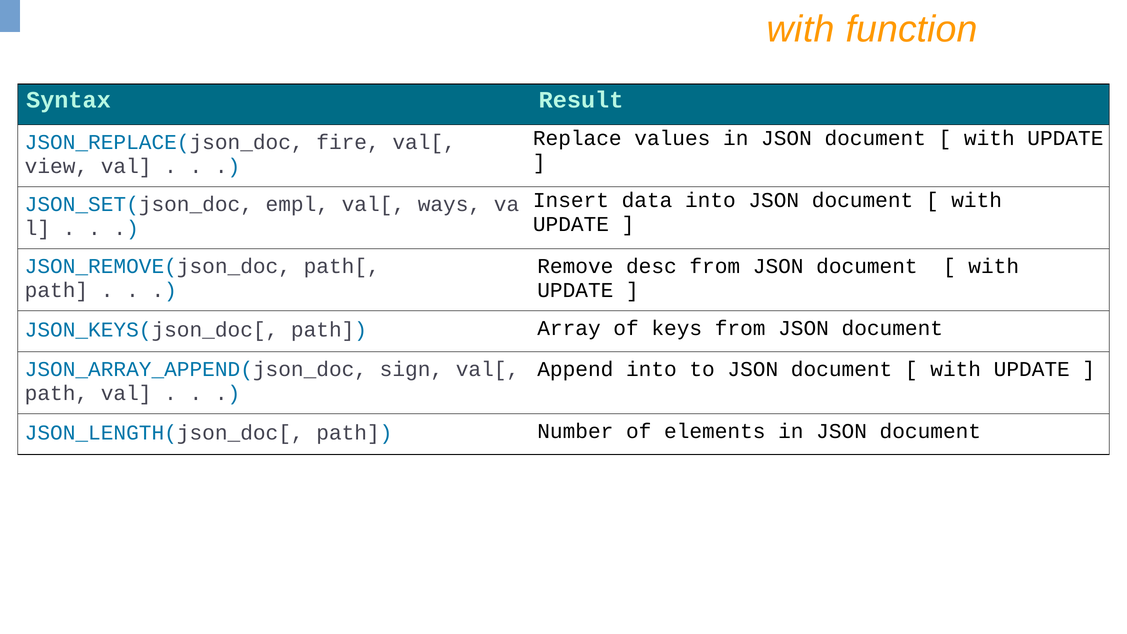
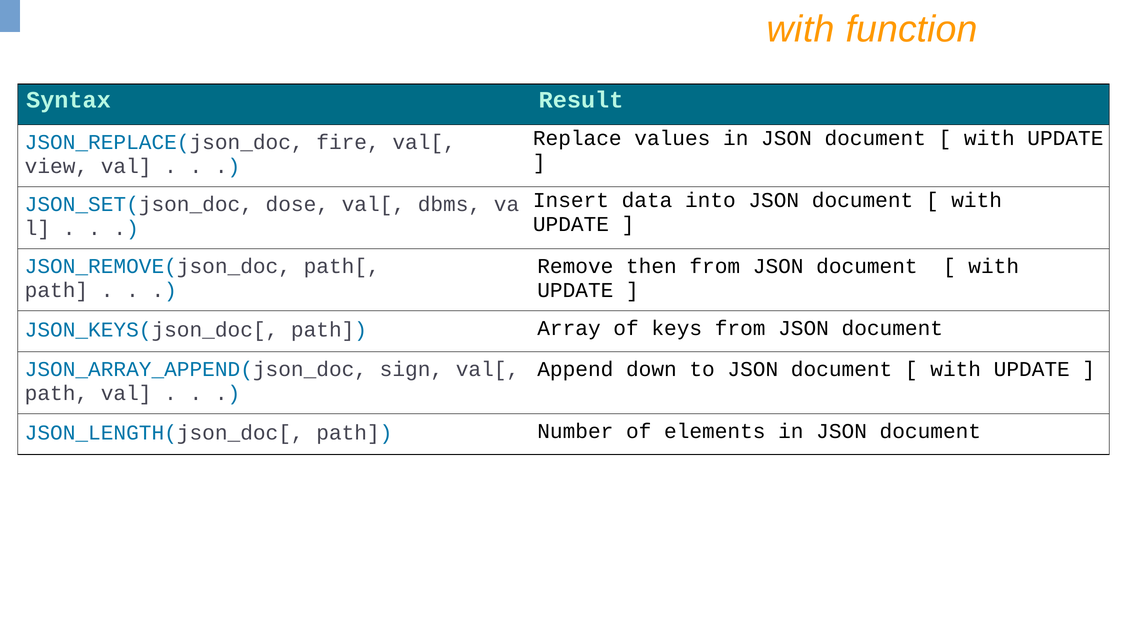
empl: empl -> dose
ways: ways -> dbms
desc: desc -> then
Append into: into -> down
